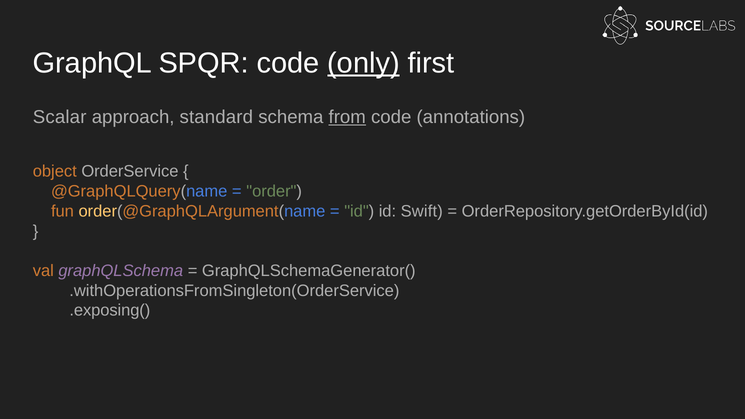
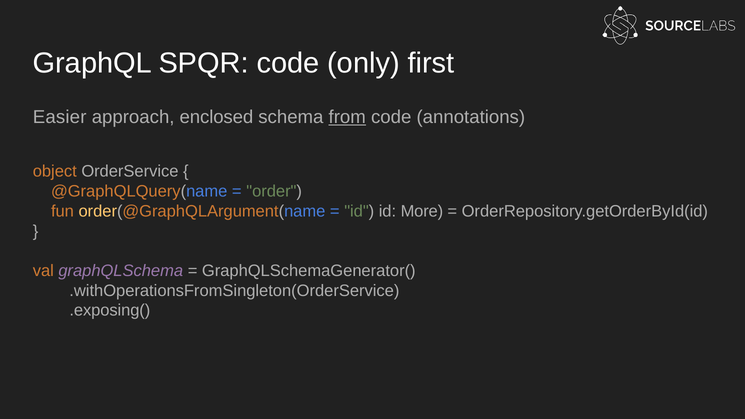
only underline: present -> none
Scalar: Scalar -> Easier
standard: standard -> enclosed
Swift: Swift -> More
